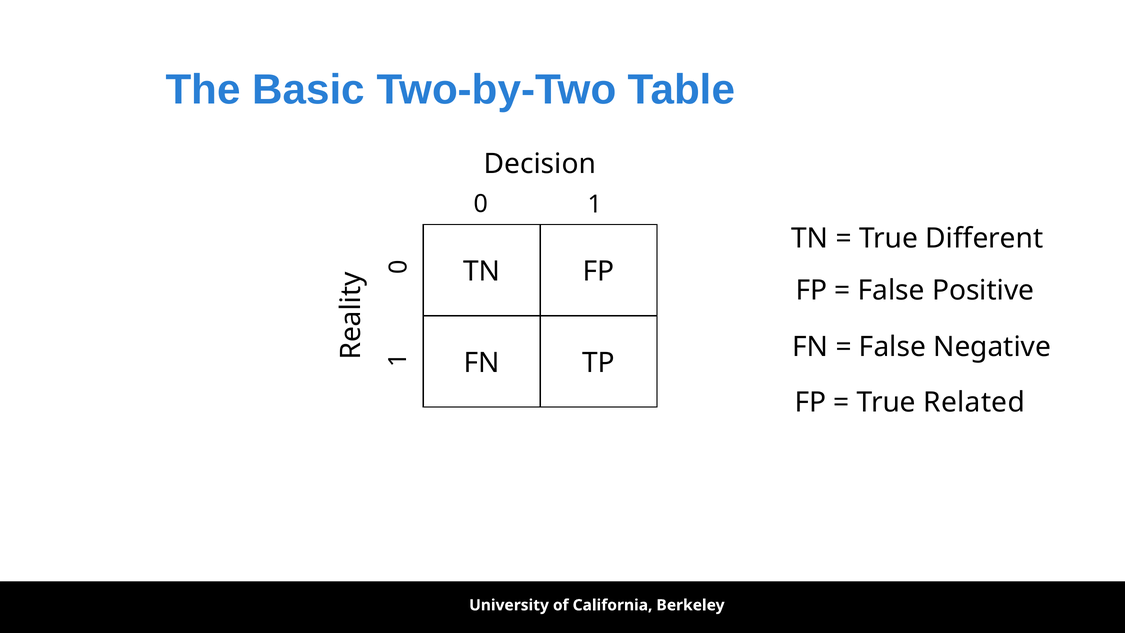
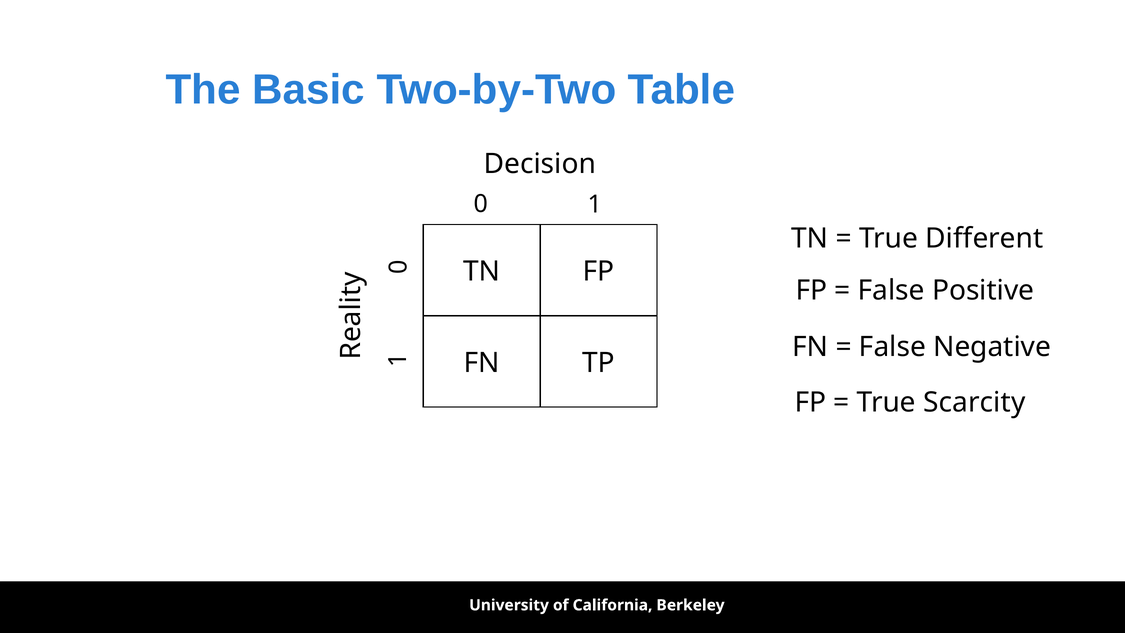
Related: Related -> Scarcity
